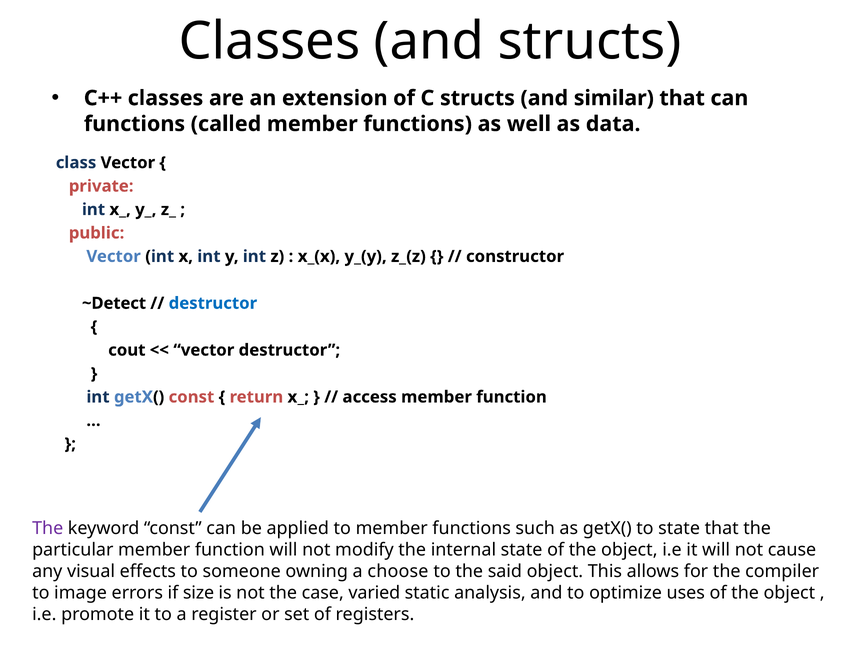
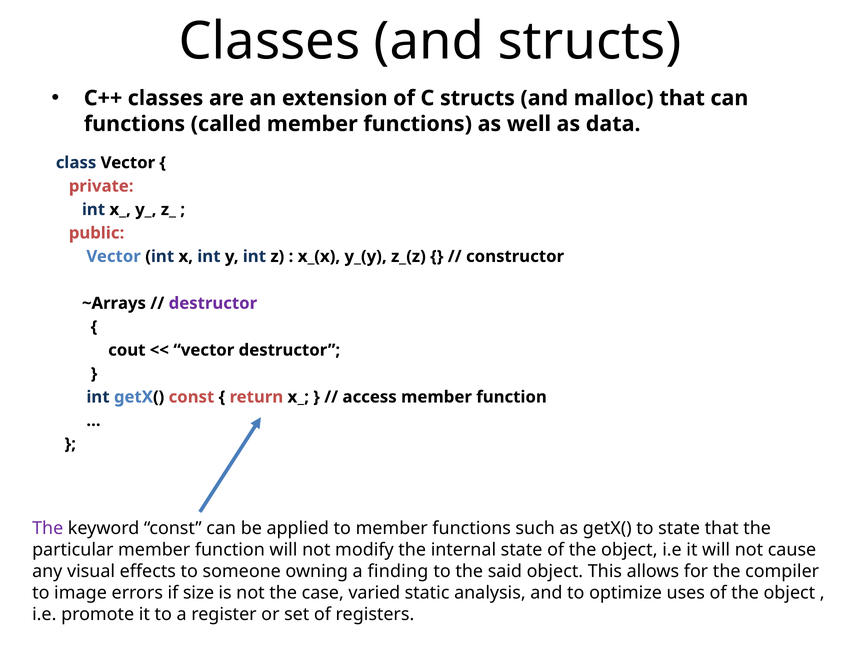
similar: similar -> malloc
~Detect: ~Detect -> ~Arrays
destructor at (213, 304) colour: blue -> purple
choose: choose -> finding
